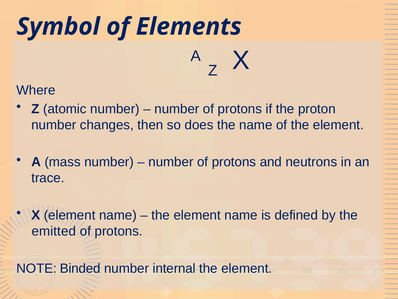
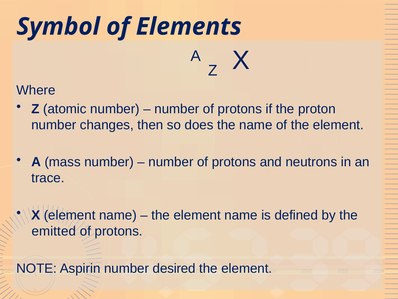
Binded: Binded -> Aspirin
internal: internal -> desired
